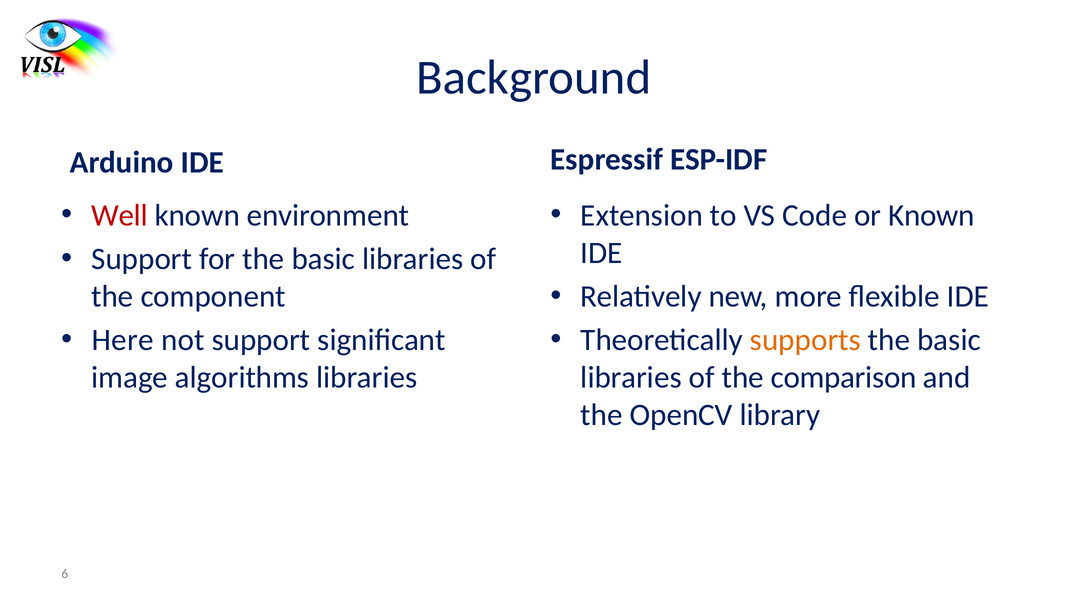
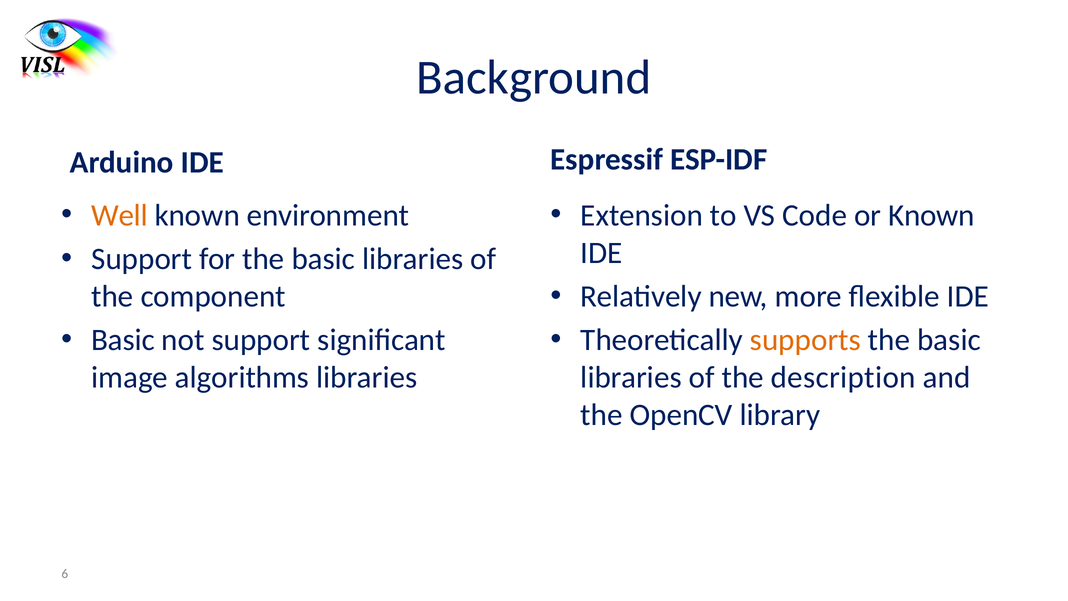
Well colour: red -> orange
Here at (123, 340): Here -> Basic
comparison: comparison -> description
